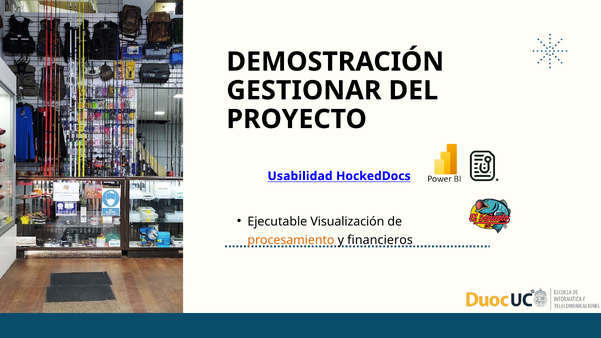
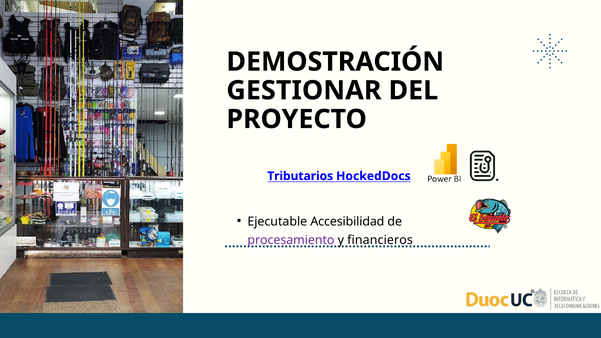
Usabilidad: Usabilidad -> Tributarios
Visualización: Visualización -> Accesibilidad
procesamiento colour: orange -> purple
